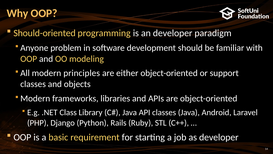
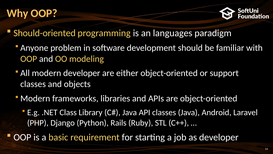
an developer: developer -> languages
modern principles: principles -> developer
